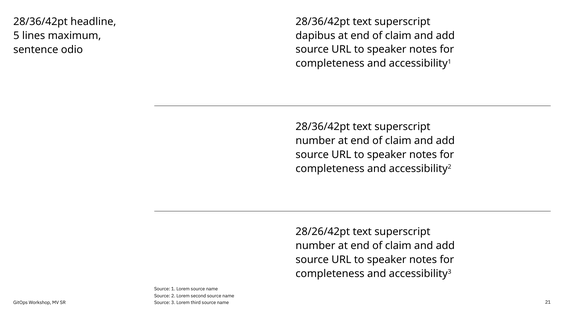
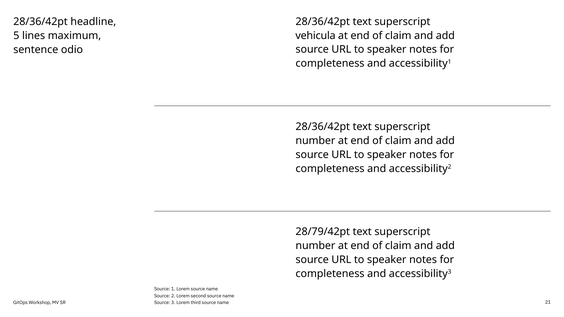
dapibus: dapibus -> vehicula
28/26/42pt: 28/26/42pt -> 28/79/42pt
